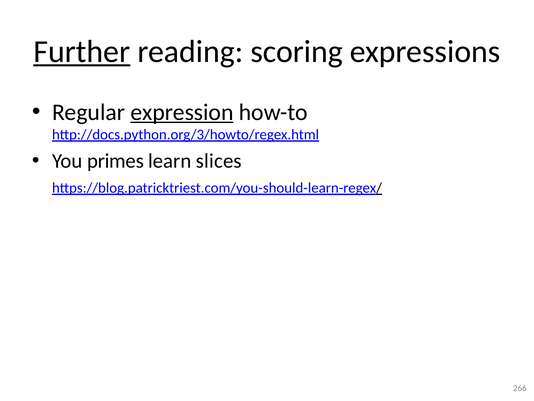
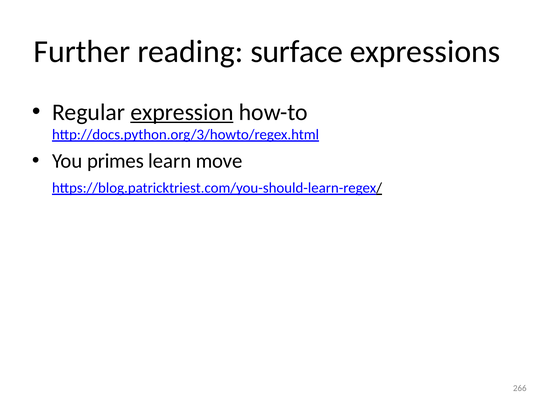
Further underline: present -> none
scoring: scoring -> surface
slices: slices -> move
